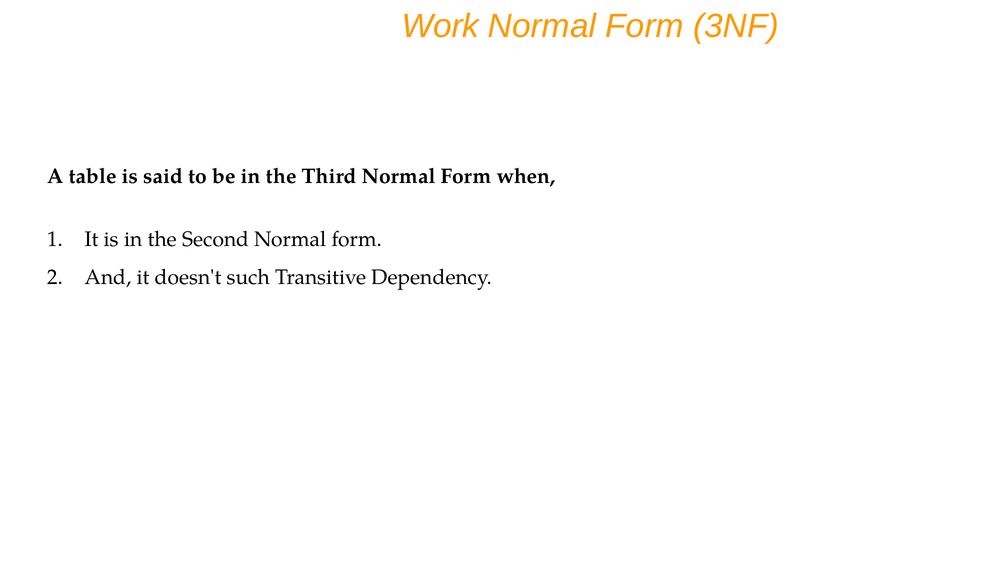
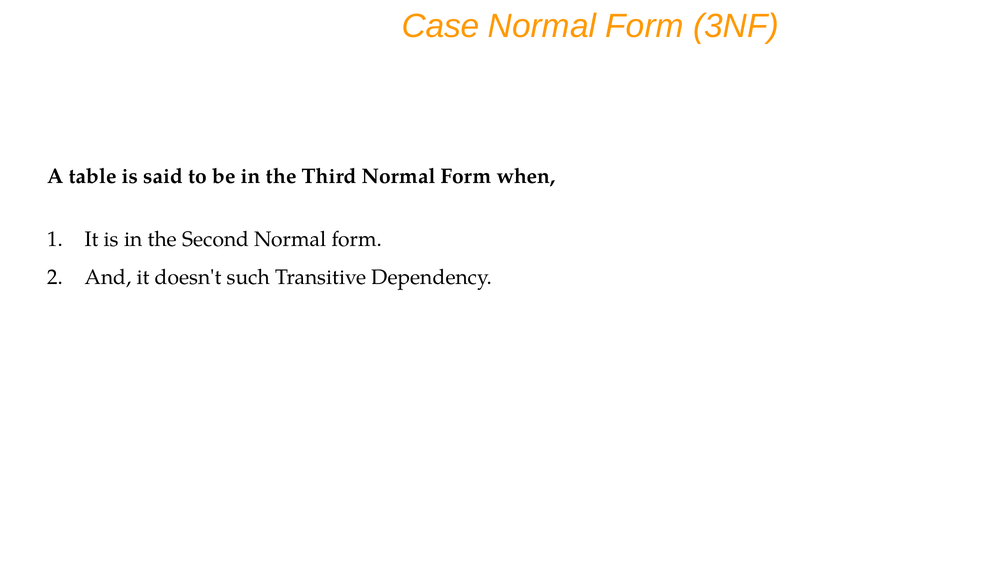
Work: Work -> Case
